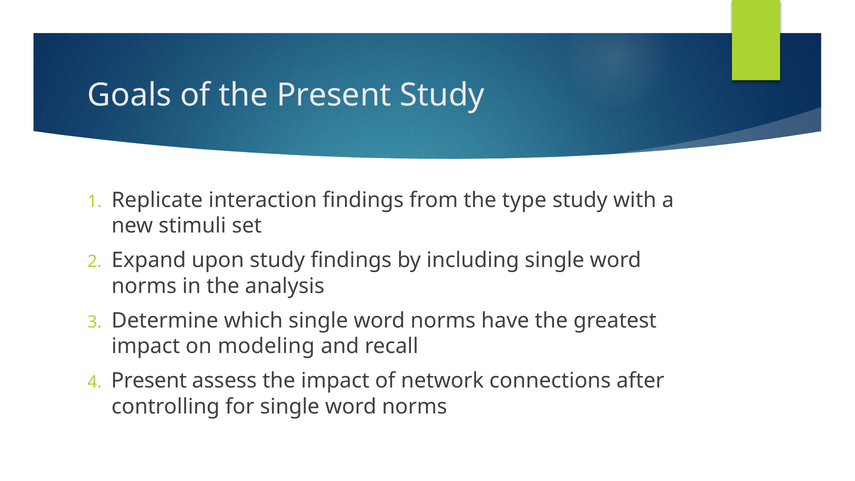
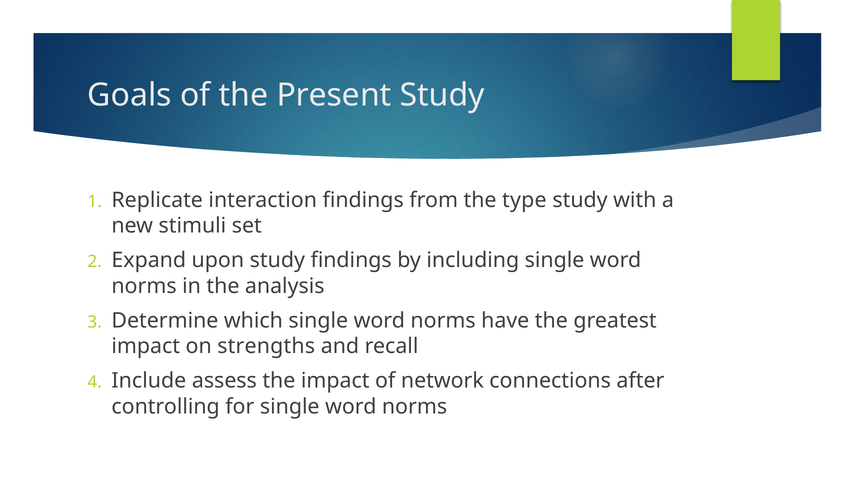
modeling: modeling -> strengths
Present at (149, 381): Present -> Include
